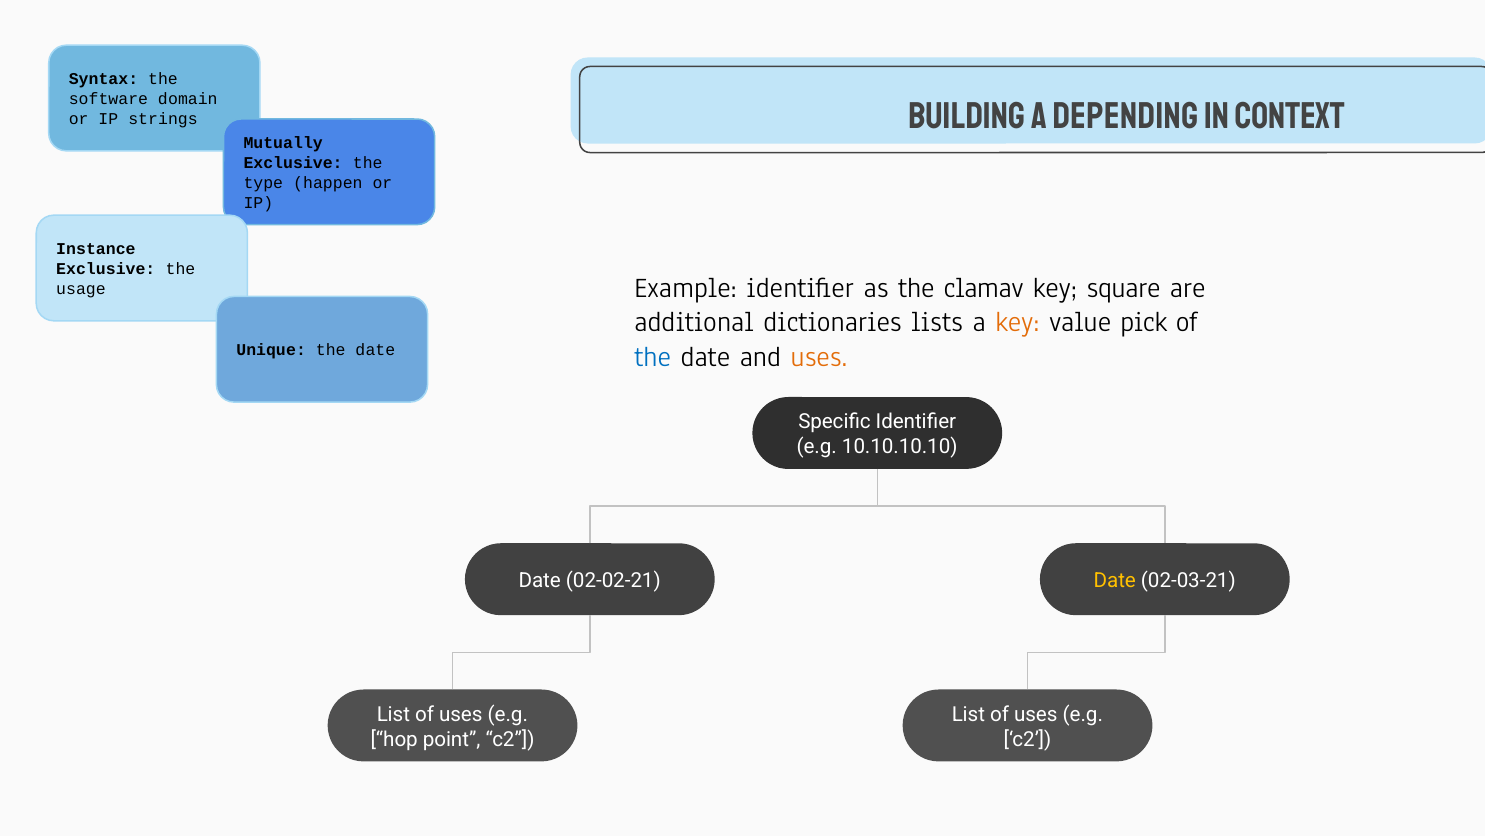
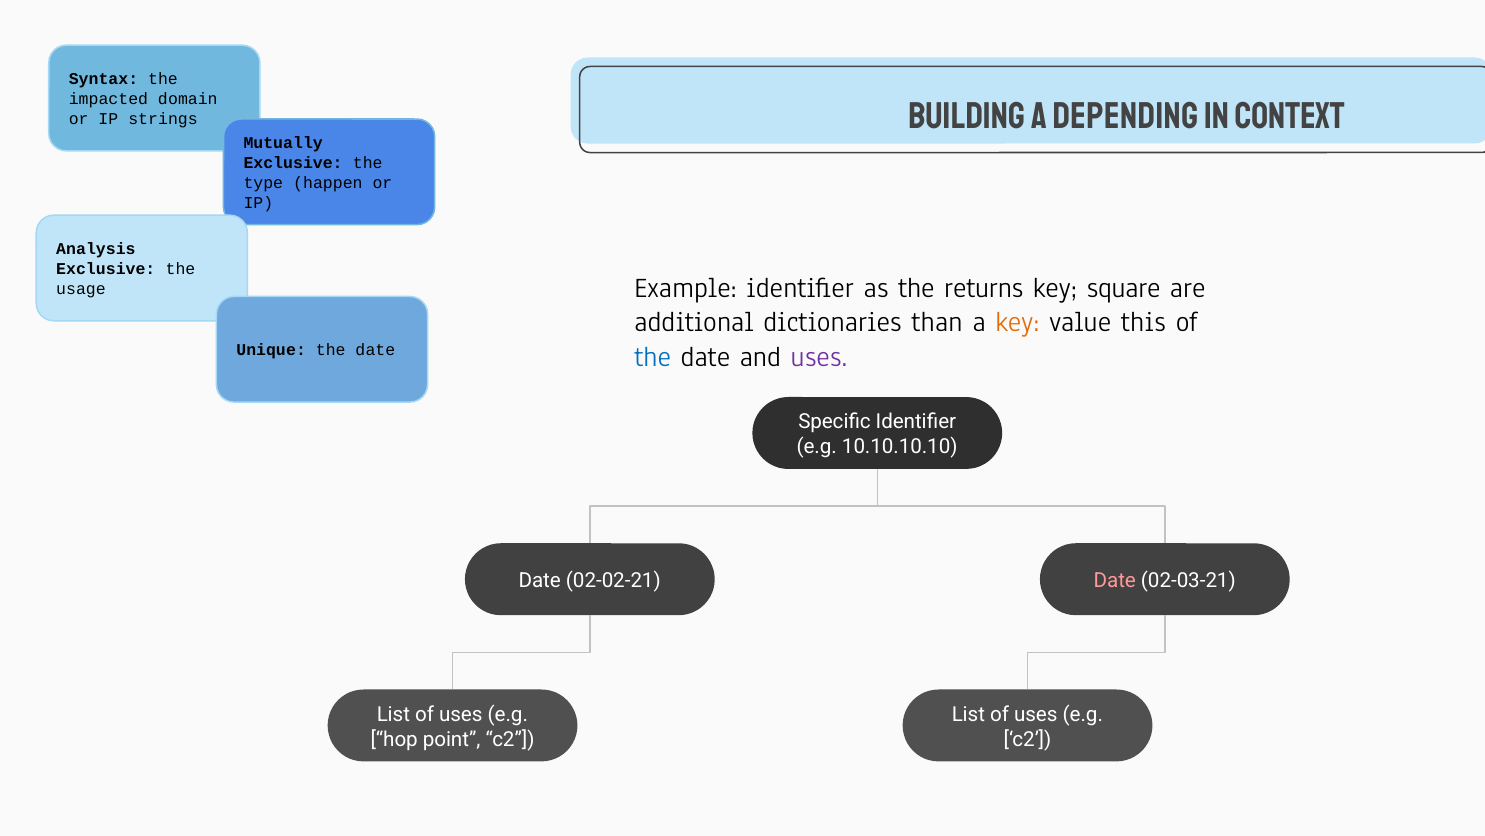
software: software -> impacted
Instance: Instance -> Analysis
clamav: clamav -> returns
lists: lists -> than
pick: pick -> this
uses at (819, 357) colour: orange -> purple
Date at (1115, 580) colour: yellow -> pink
